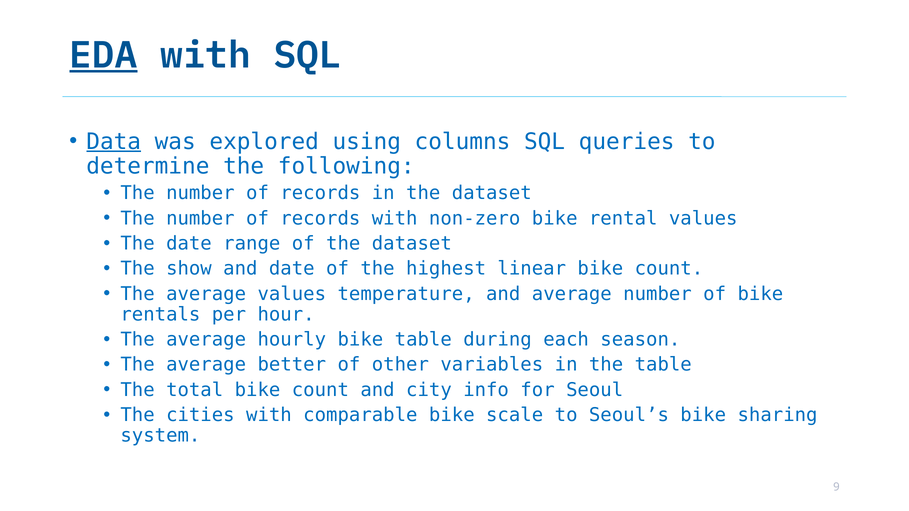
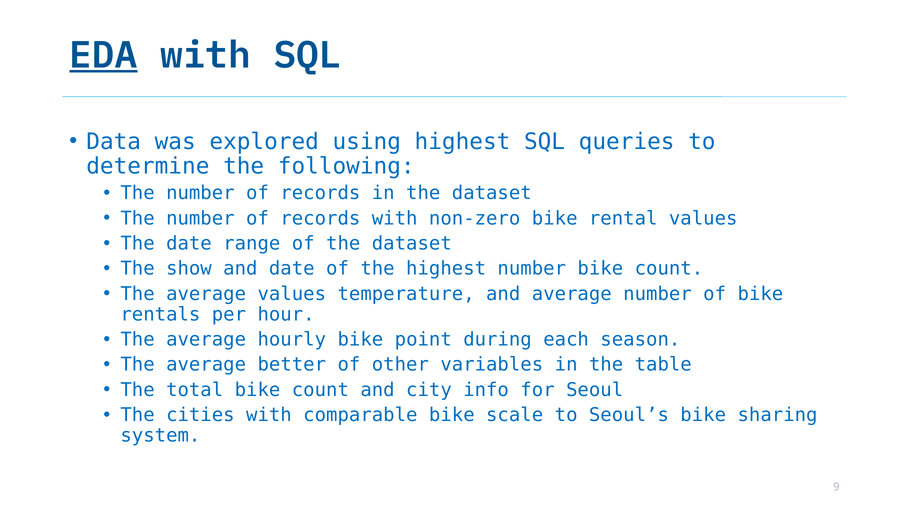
Data underline: present -> none
using columns: columns -> highest
highest linear: linear -> number
bike table: table -> point
